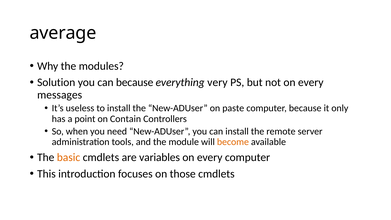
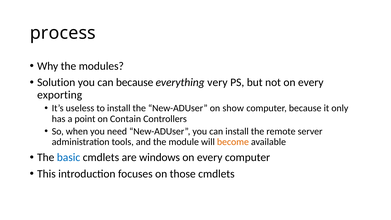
average: average -> process
messages: messages -> exporting
paste: paste -> show
basic colour: orange -> blue
variables: variables -> windows
